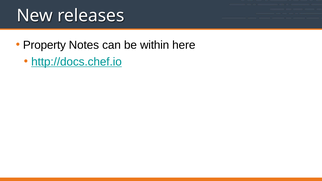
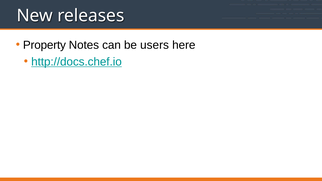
within: within -> users
